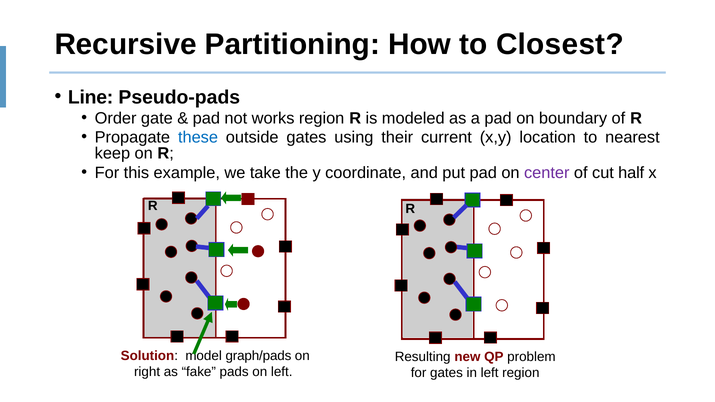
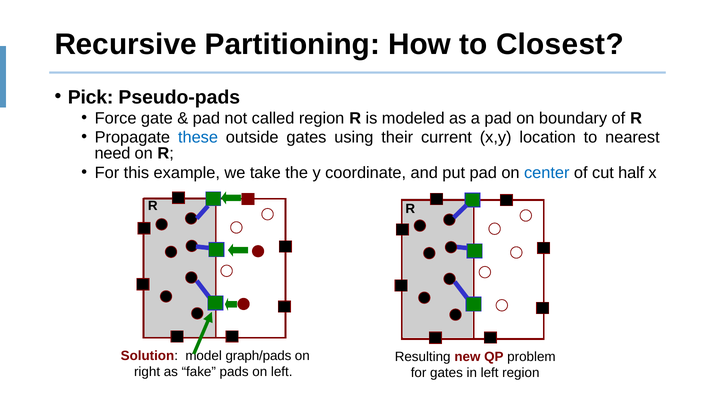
Line: Line -> Pick
Order: Order -> Force
works: works -> called
keep: keep -> need
center colour: purple -> blue
